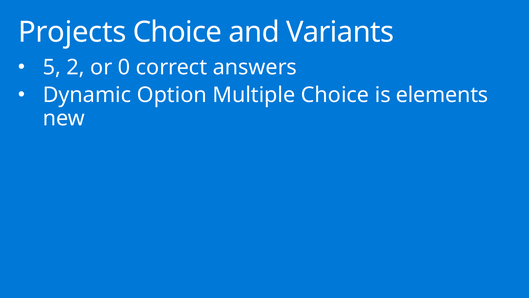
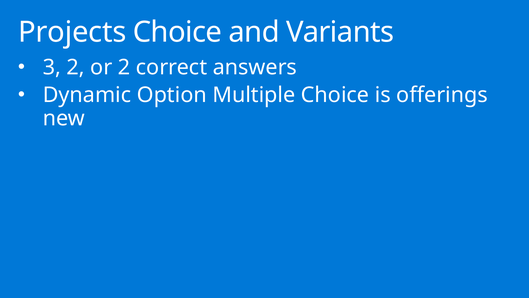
5: 5 -> 3
or 0: 0 -> 2
elements: elements -> offerings
